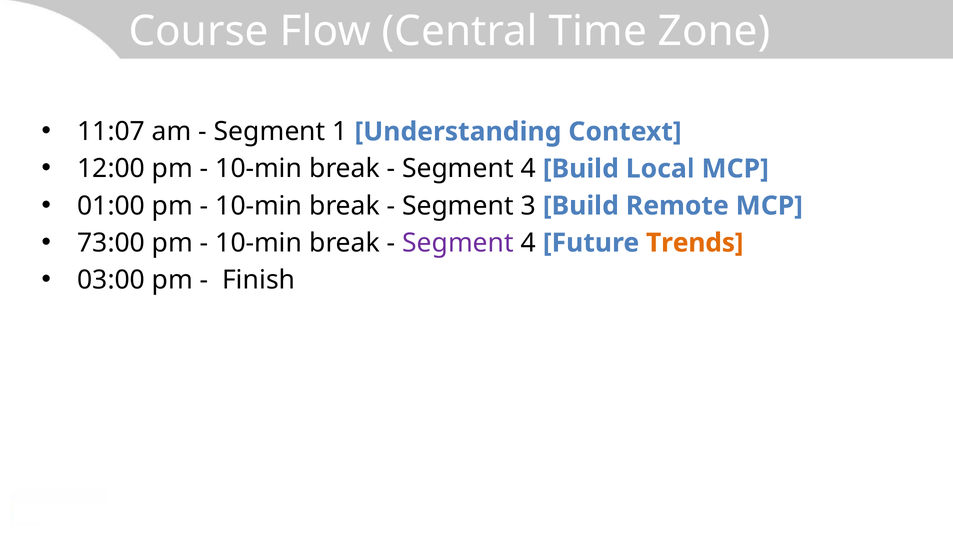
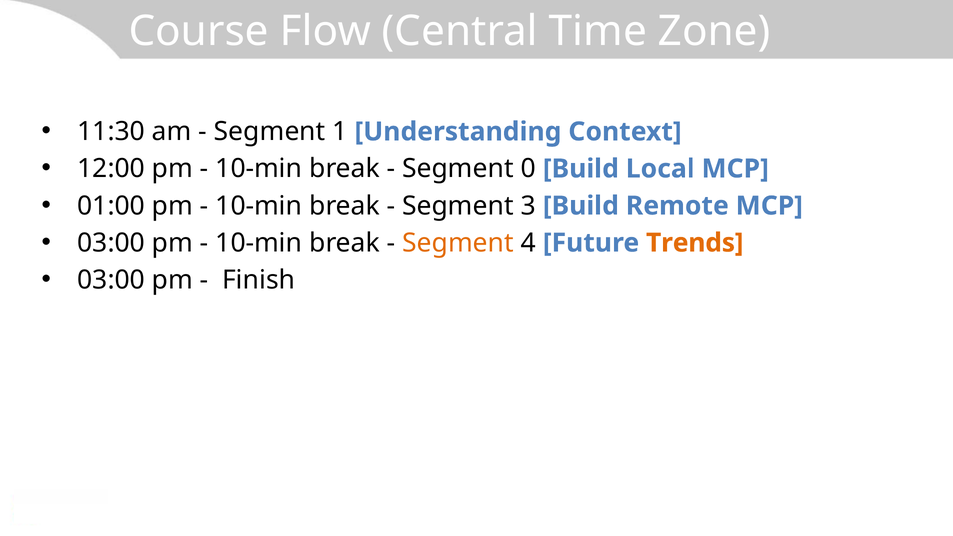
11:07: 11:07 -> 11:30
4 at (528, 169): 4 -> 0
73:00 at (111, 243): 73:00 -> 03:00
Segment at (458, 243) colour: purple -> orange
